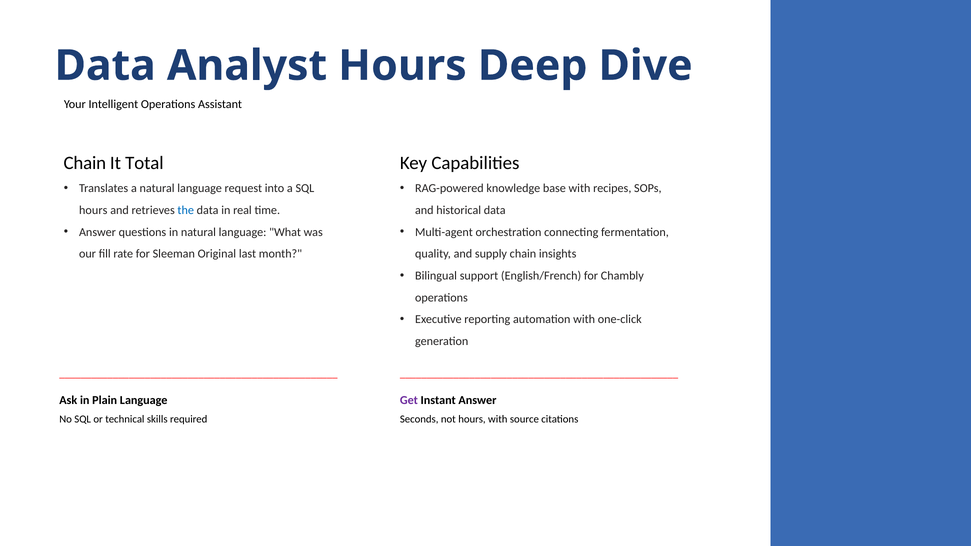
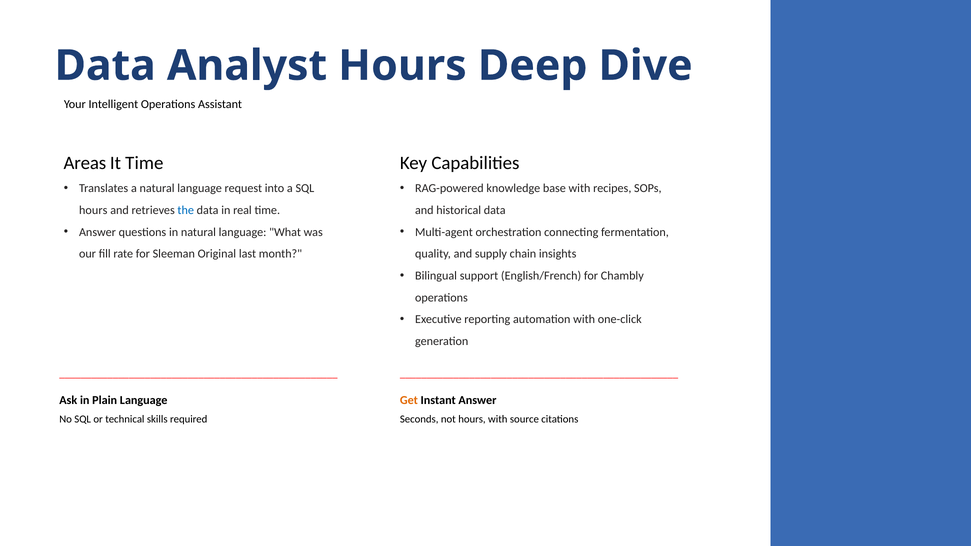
Chain at (85, 163): Chain -> Areas
It Total: Total -> Time
Get colour: purple -> orange
